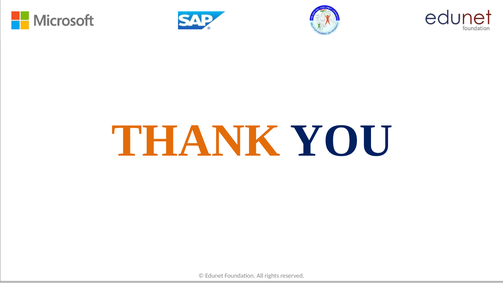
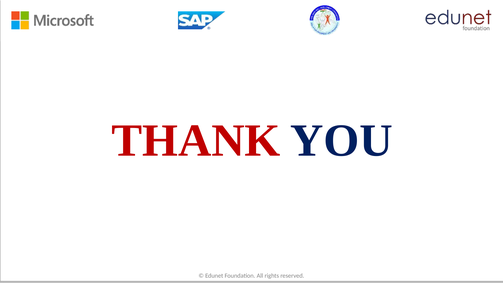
THANK colour: orange -> red
